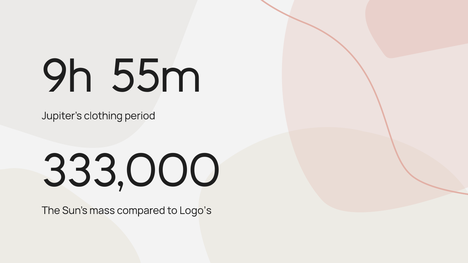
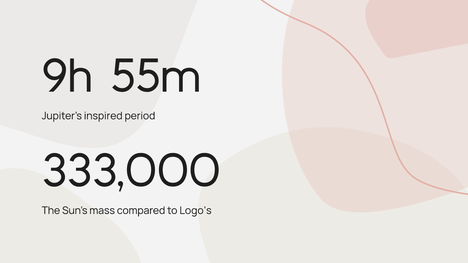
clothing: clothing -> inspired
